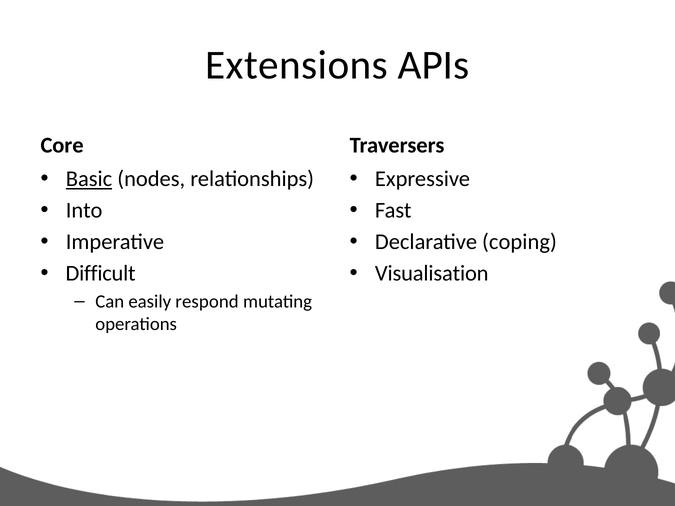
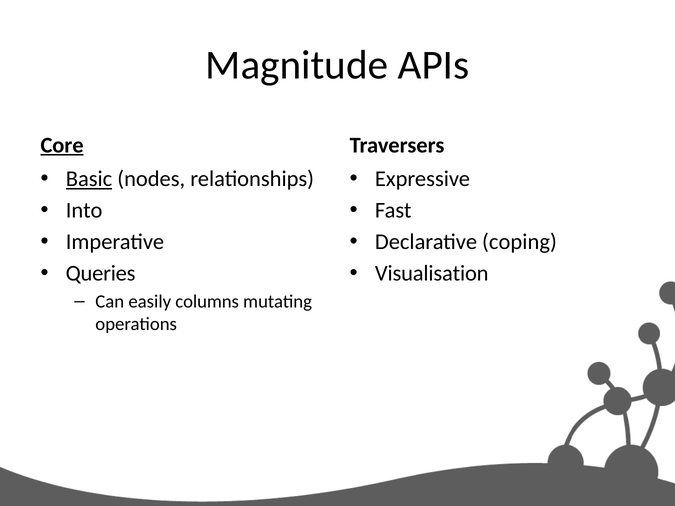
Extensions: Extensions -> Magnitude
Core underline: none -> present
Difficult: Difficult -> Queries
respond: respond -> columns
